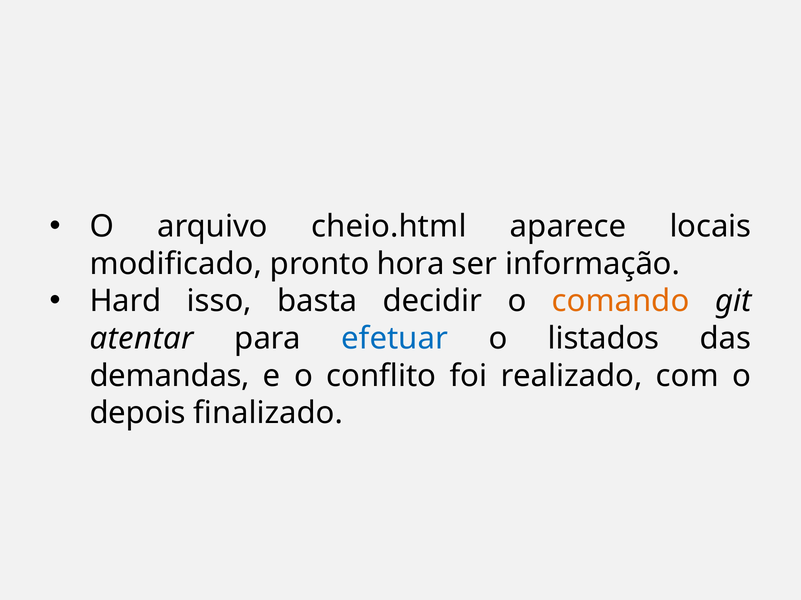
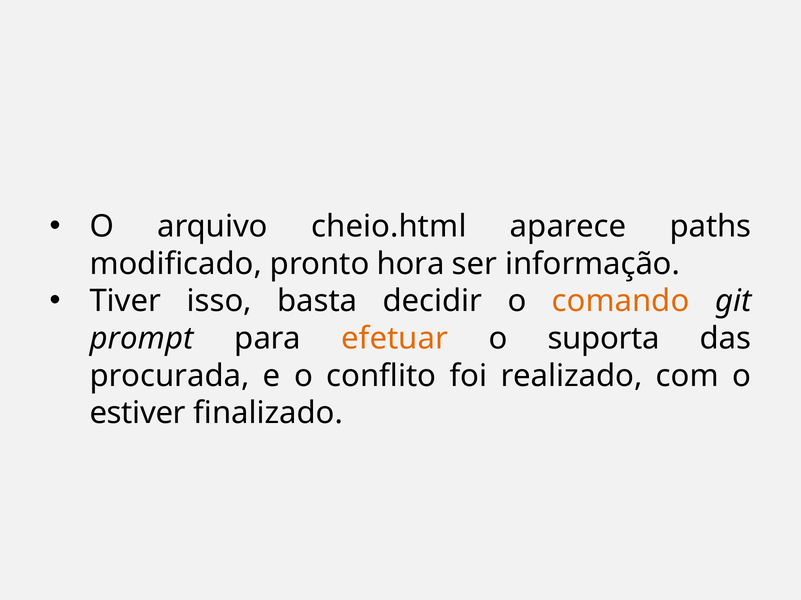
locais: locais -> paths
Hard: Hard -> Tiver
atentar: atentar -> prompt
efetuar colour: blue -> orange
listados: listados -> suporta
demandas: demandas -> procurada
depois: depois -> estiver
